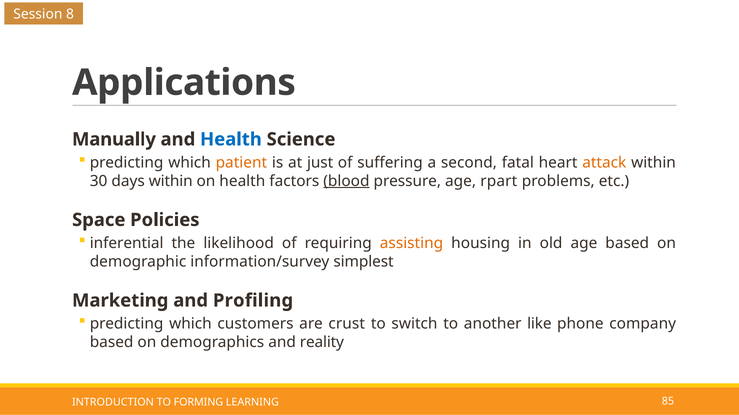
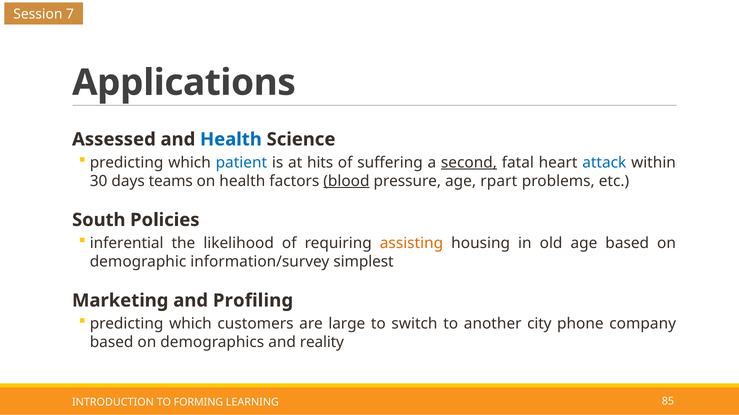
8: 8 -> 7
Manually: Manually -> Assessed
patient colour: orange -> blue
just: just -> hits
second underline: none -> present
attack colour: orange -> blue
days within: within -> teams
Space: Space -> South
crust: crust -> large
like: like -> city
